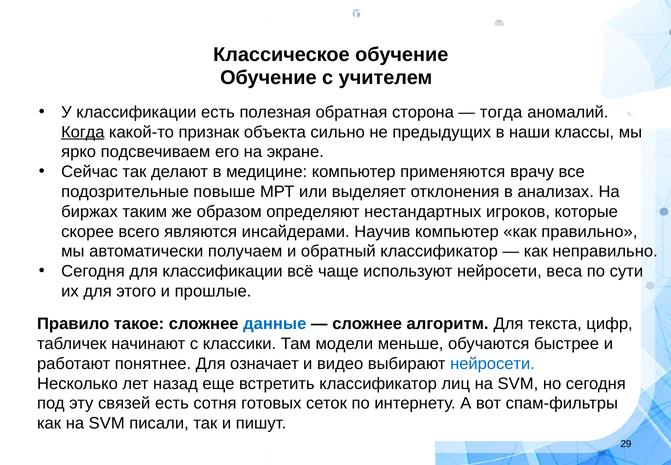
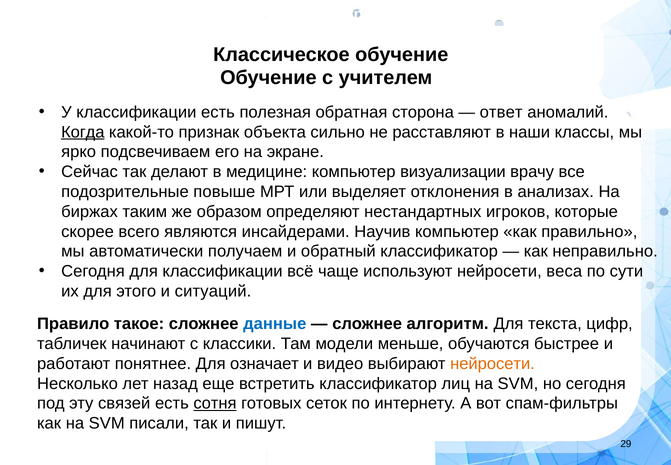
тогда: тогда -> ответ
предыдущих: предыдущих -> расставляют
применяются: применяются -> визуализации
прошлые: прошлые -> ситуаций
нейросети at (492, 364) colour: blue -> orange
сотня underline: none -> present
